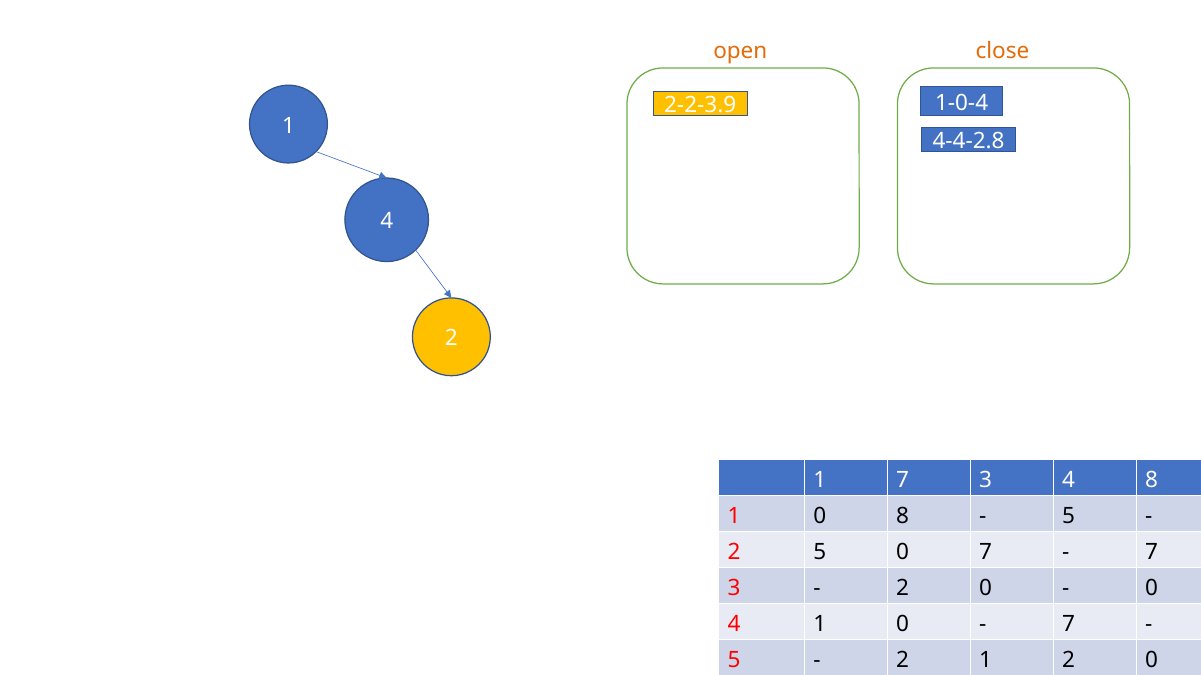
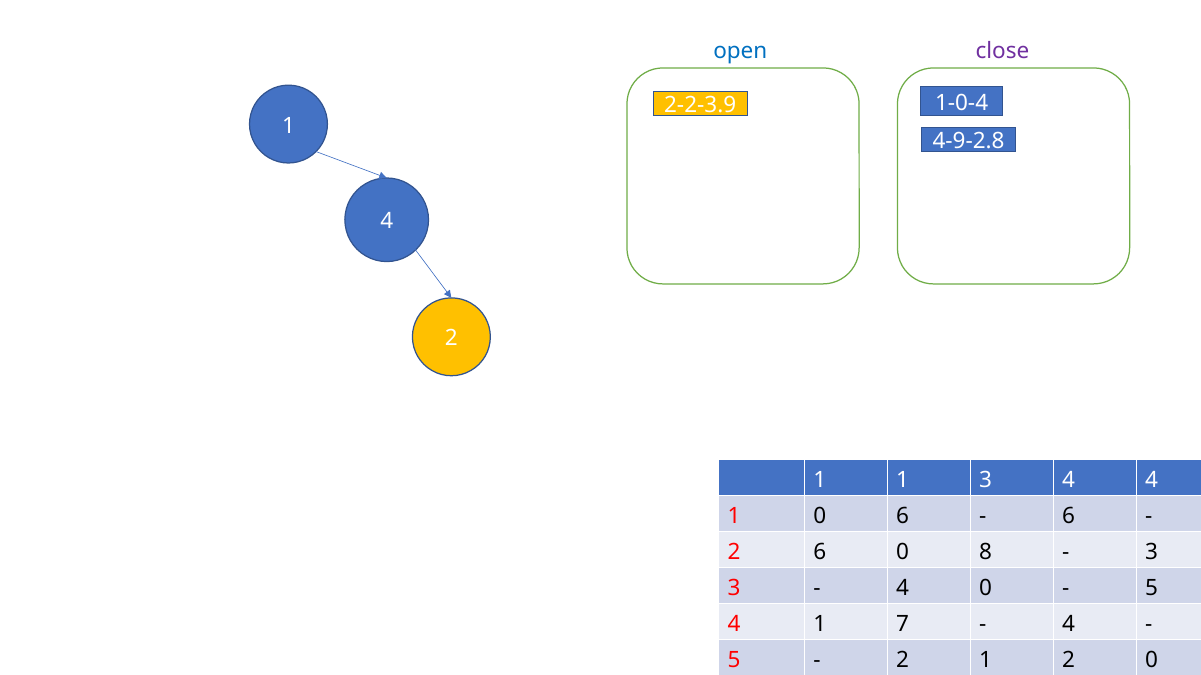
open colour: orange -> blue
close colour: orange -> purple
4-4-2.8: 4-4-2.8 -> 4-9-2.8
1 7: 7 -> 1
4 8: 8 -> 4
0 8: 8 -> 6
5 at (1069, 517): 5 -> 6
2 5: 5 -> 6
0 7: 7 -> 8
7 at (1152, 553): 7 -> 3
2 at (903, 589): 2 -> 4
0 at (1152, 589): 0 -> 5
4 1 0: 0 -> 7
7 at (1069, 625): 7 -> 4
